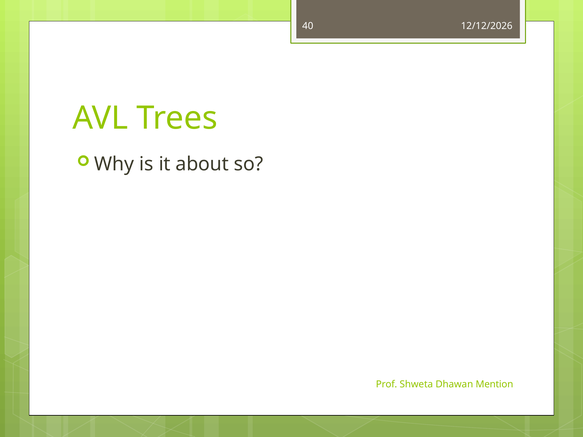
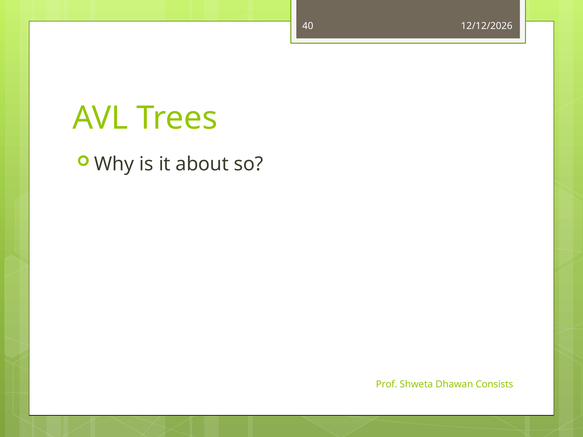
Mention: Mention -> Consists
